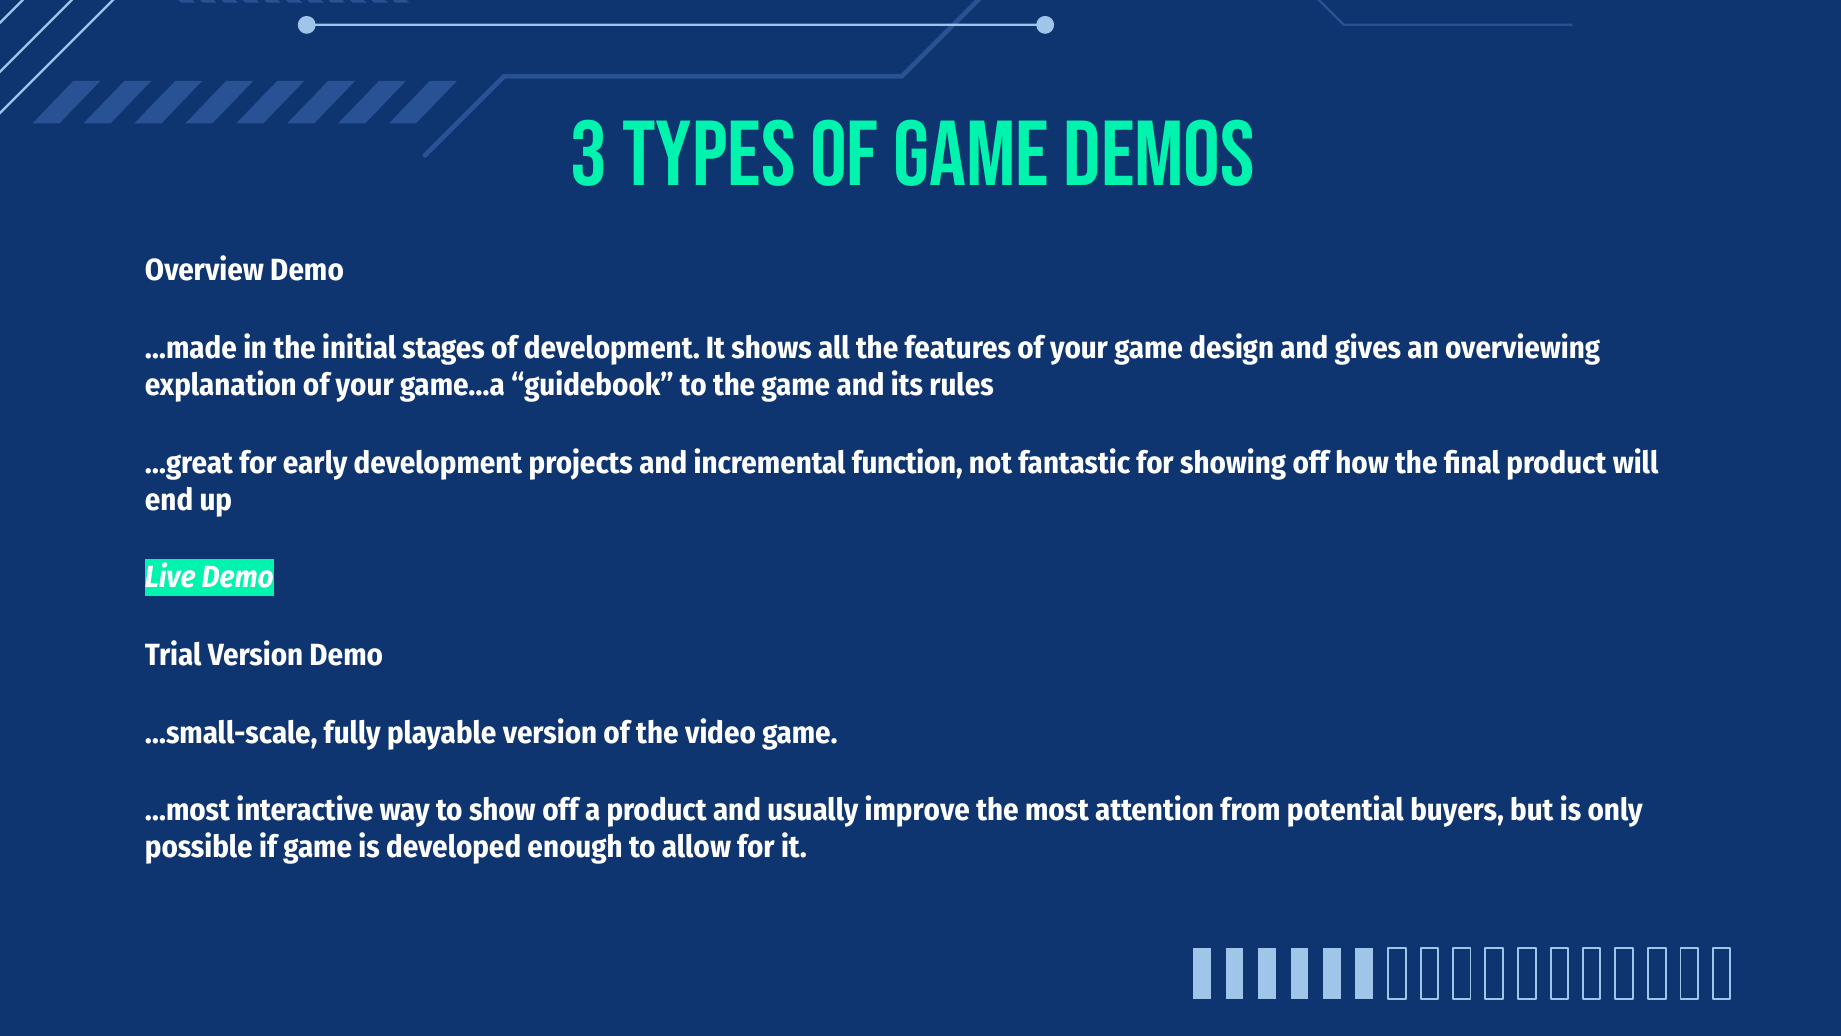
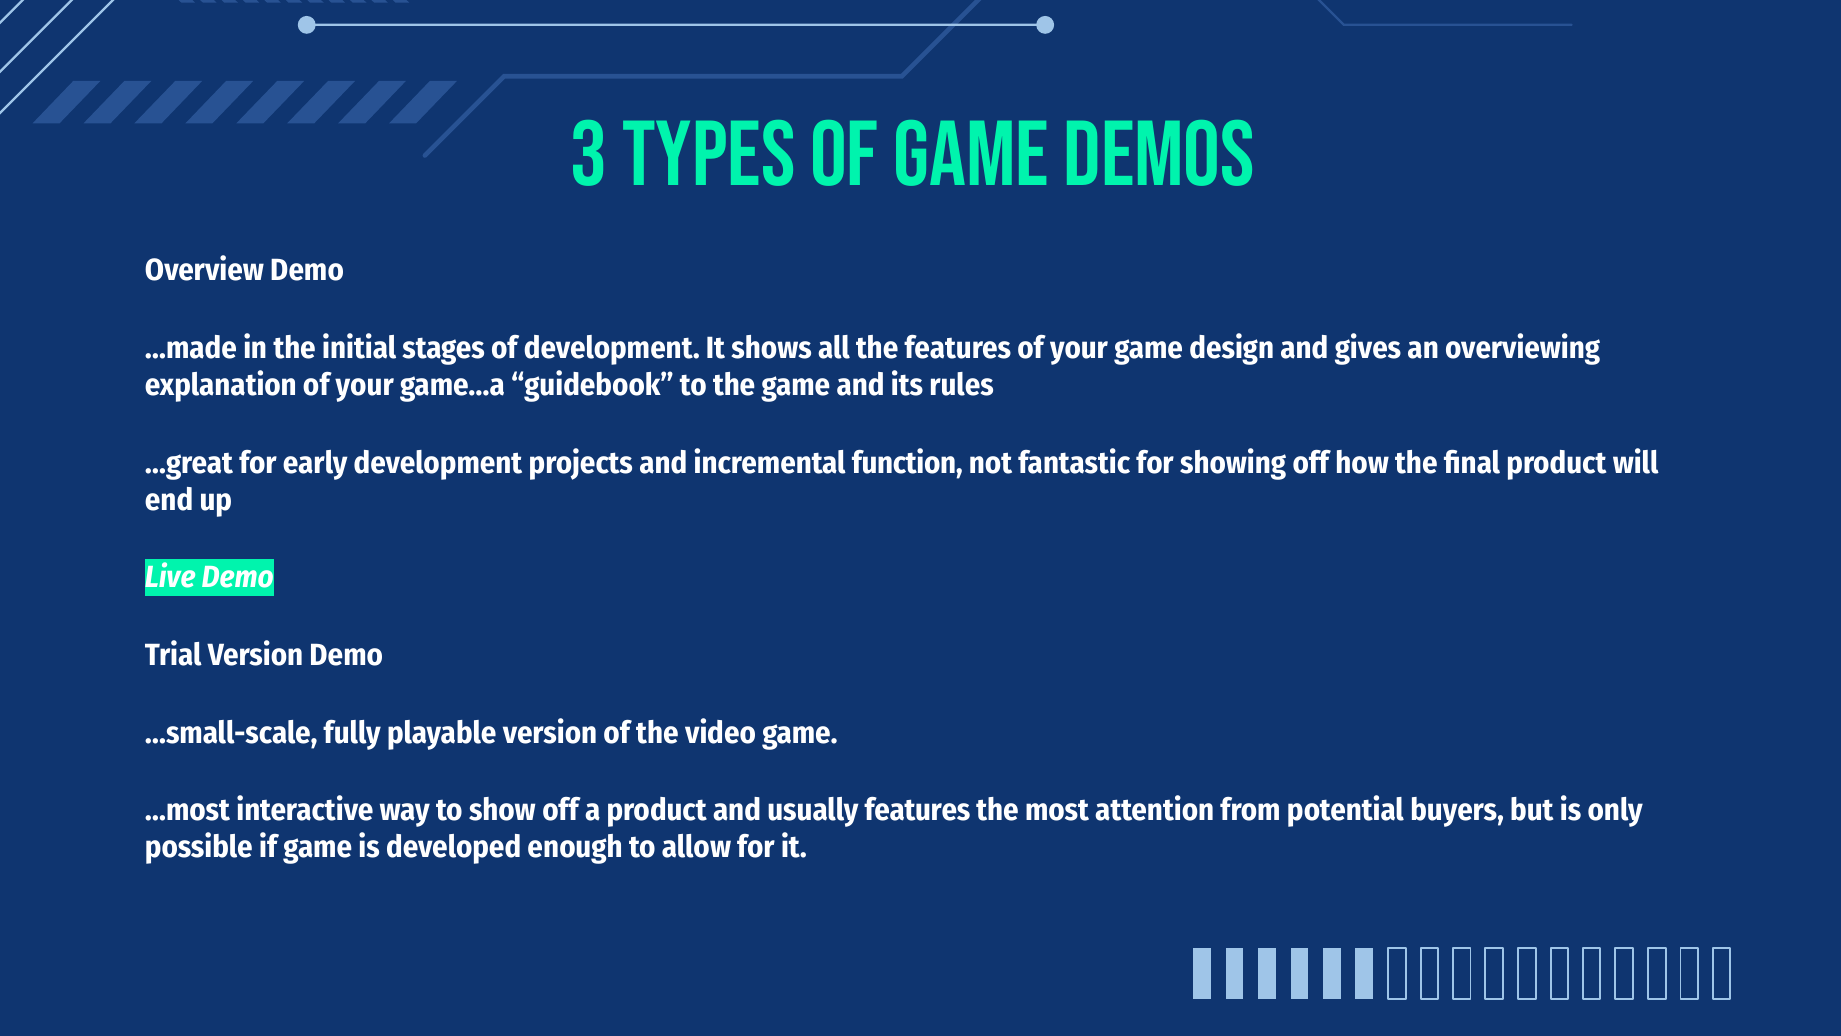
usually improve: improve -> features
